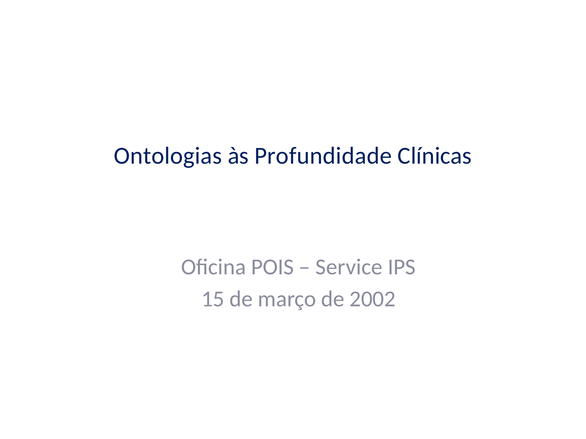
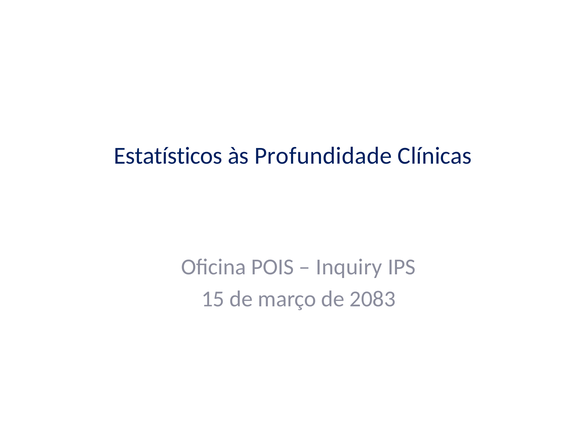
Ontologias: Ontologias -> Estatísticos
Service: Service -> Inquiry
2002: 2002 -> 2083
